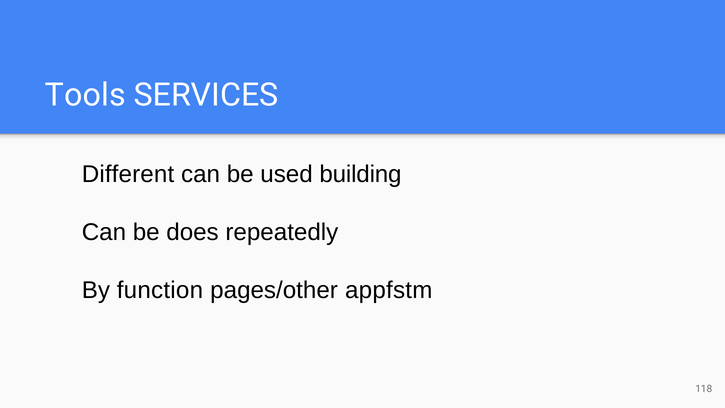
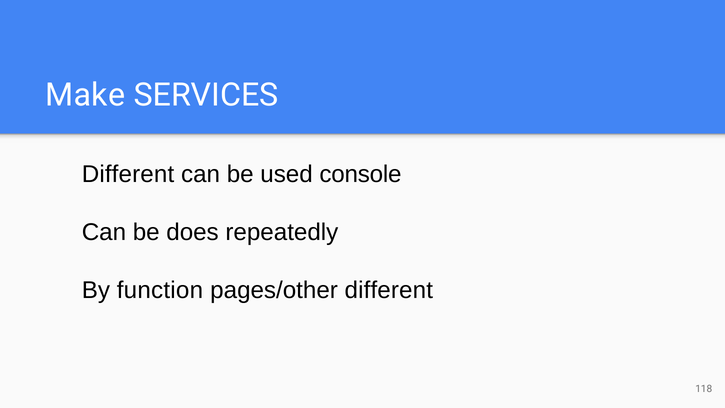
Tools: Tools -> Make
building: building -> console
pages/other appfstm: appfstm -> different
